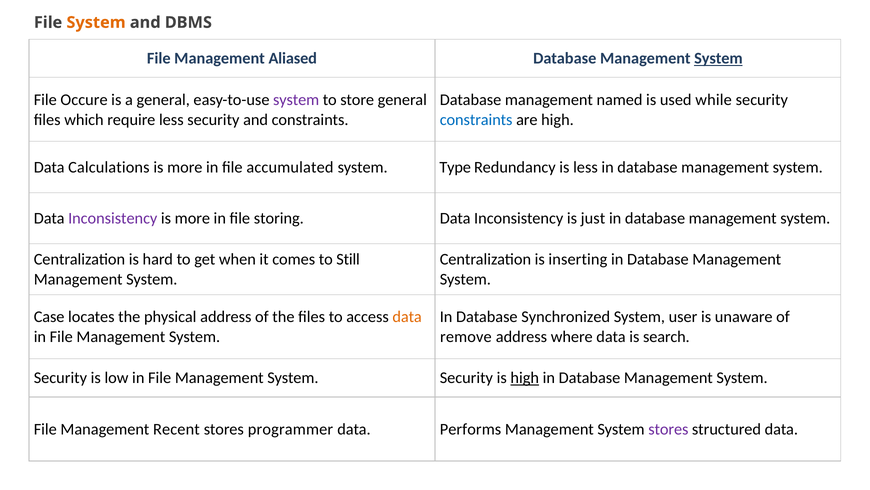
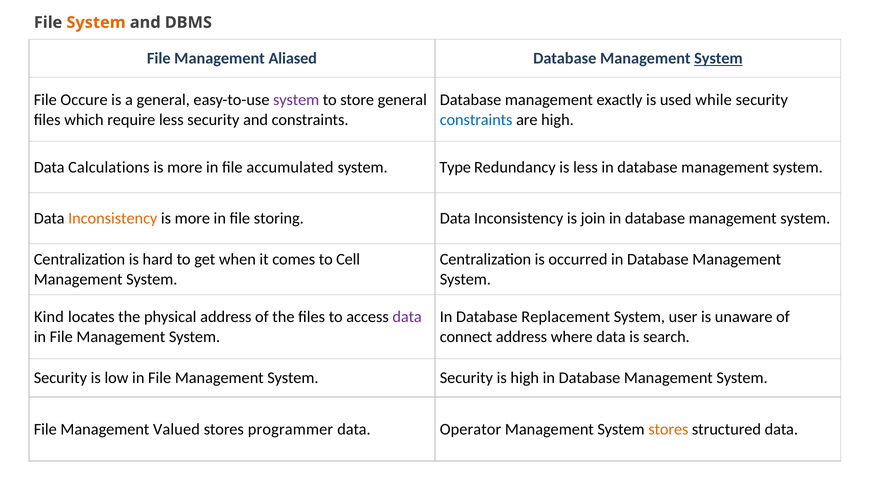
named: named -> exactly
Inconsistency at (113, 218) colour: purple -> orange
just: just -> join
Still: Still -> Cell
inserting: inserting -> occurred
Case: Case -> Kind
data at (407, 317) colour: orange -> purple
Synchronized: Synchronized -> Replacement
remove: remove -> connect
high at (525, 378) underline: present -> none
Recent: Recent -> Valued
Performs: Performs -> Operator
stores at (668, 429) colour: purple -> orange
